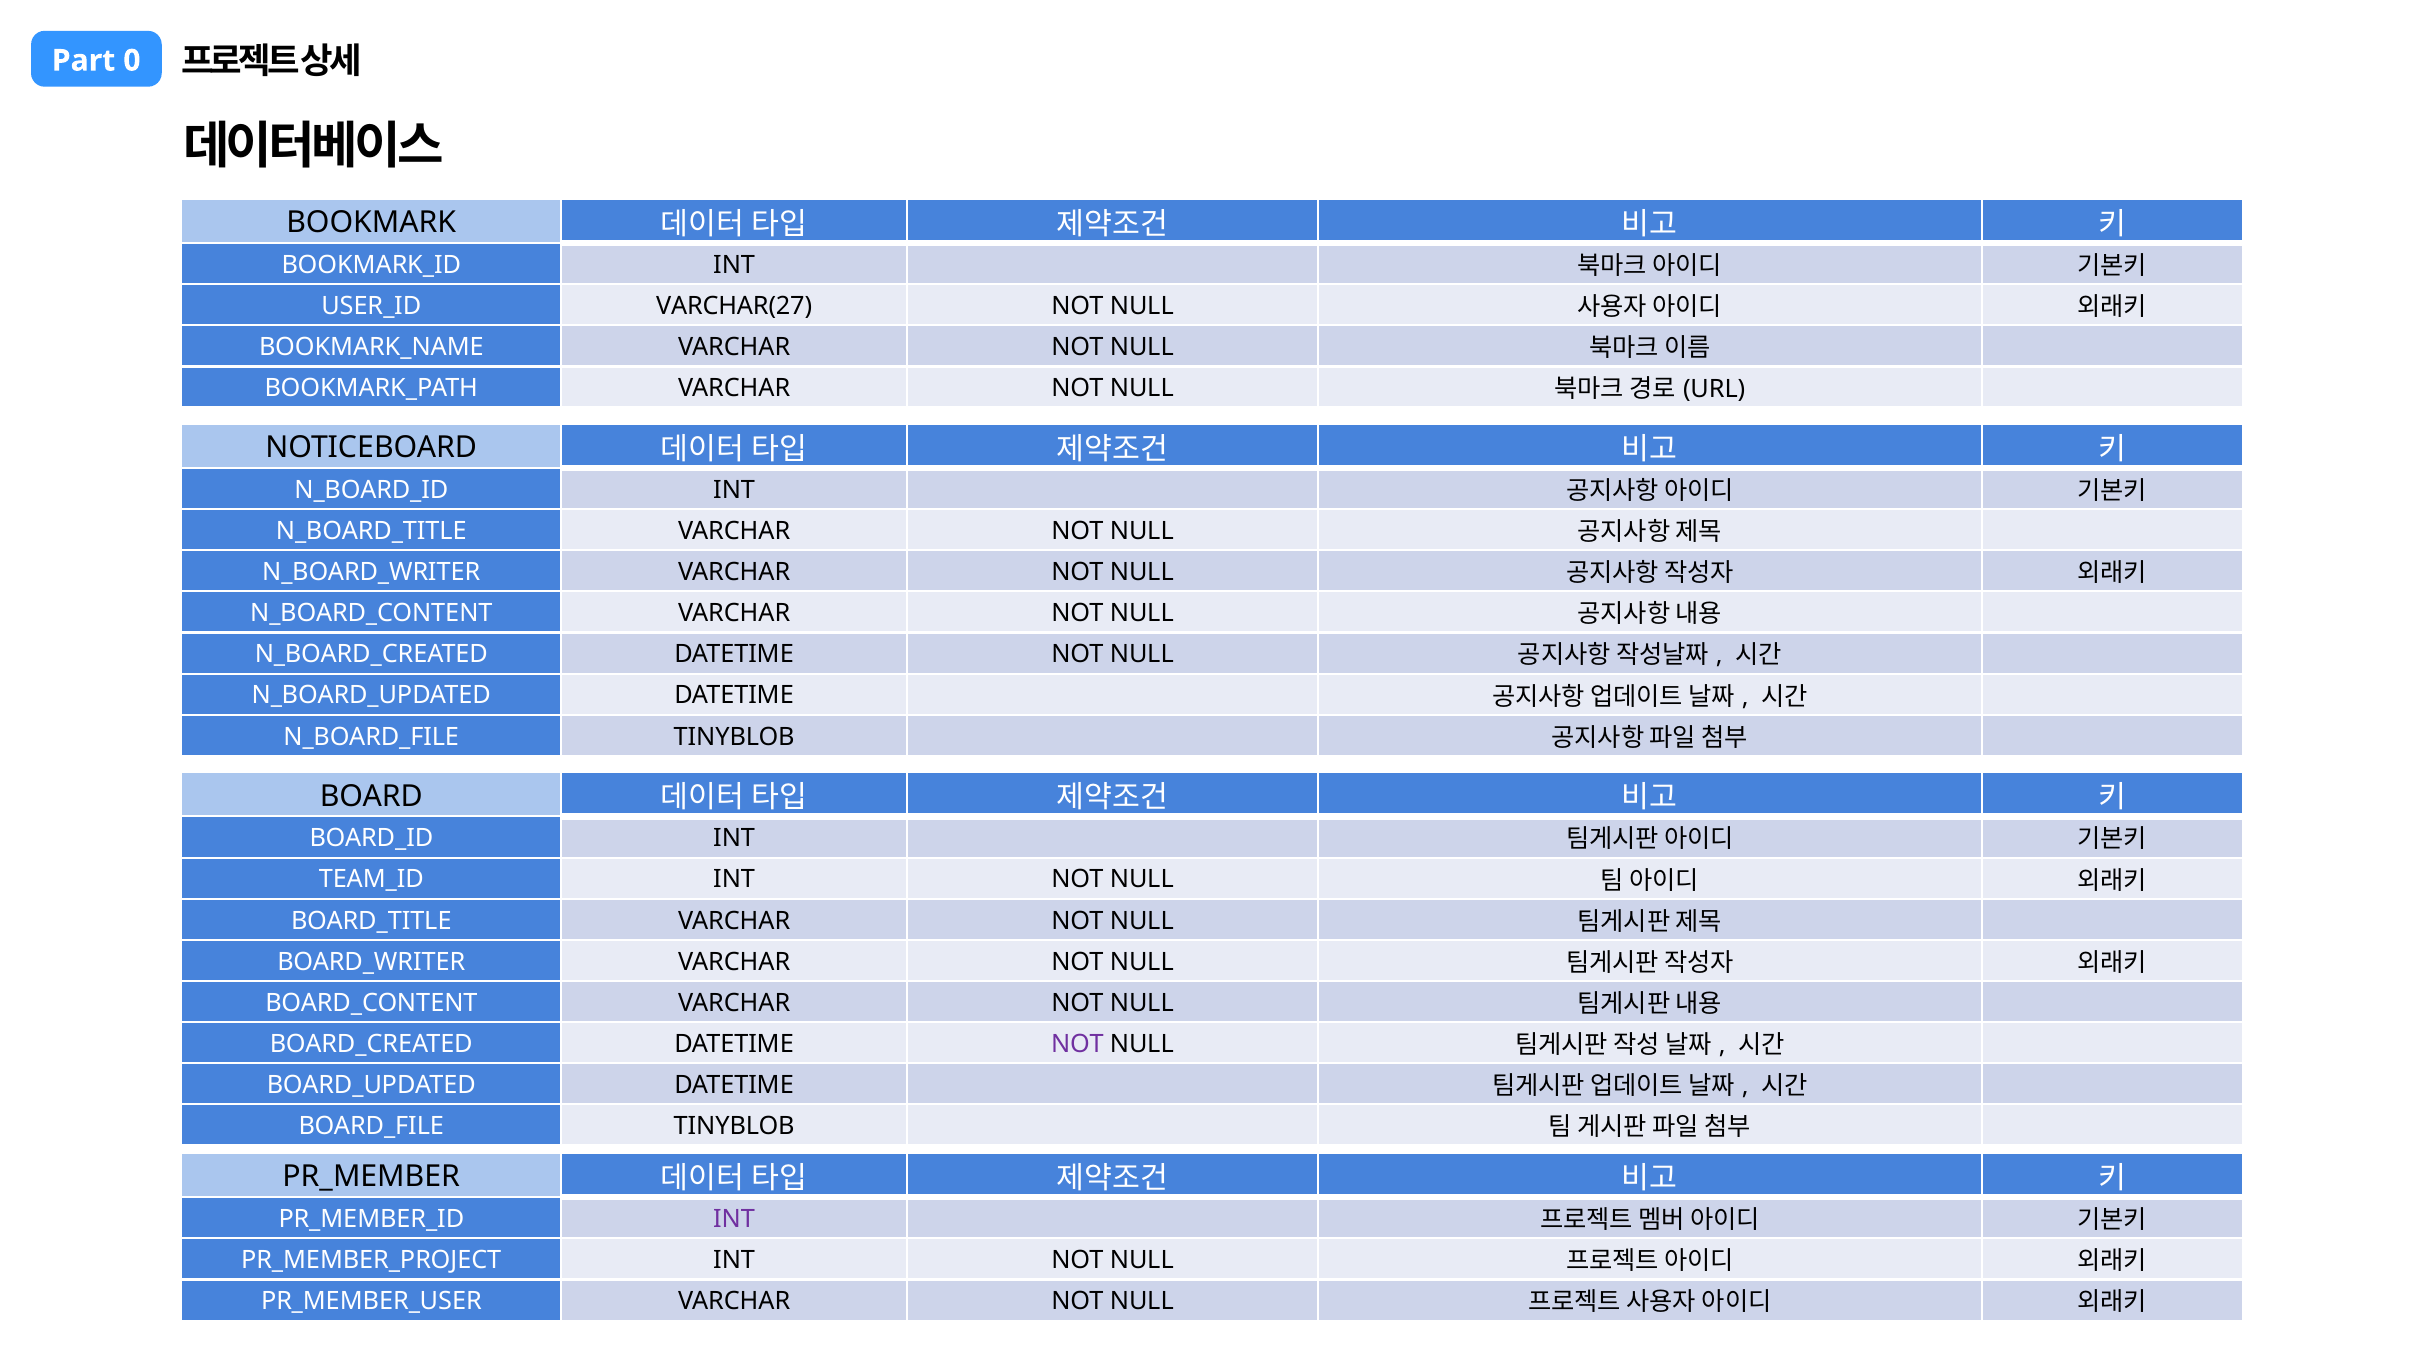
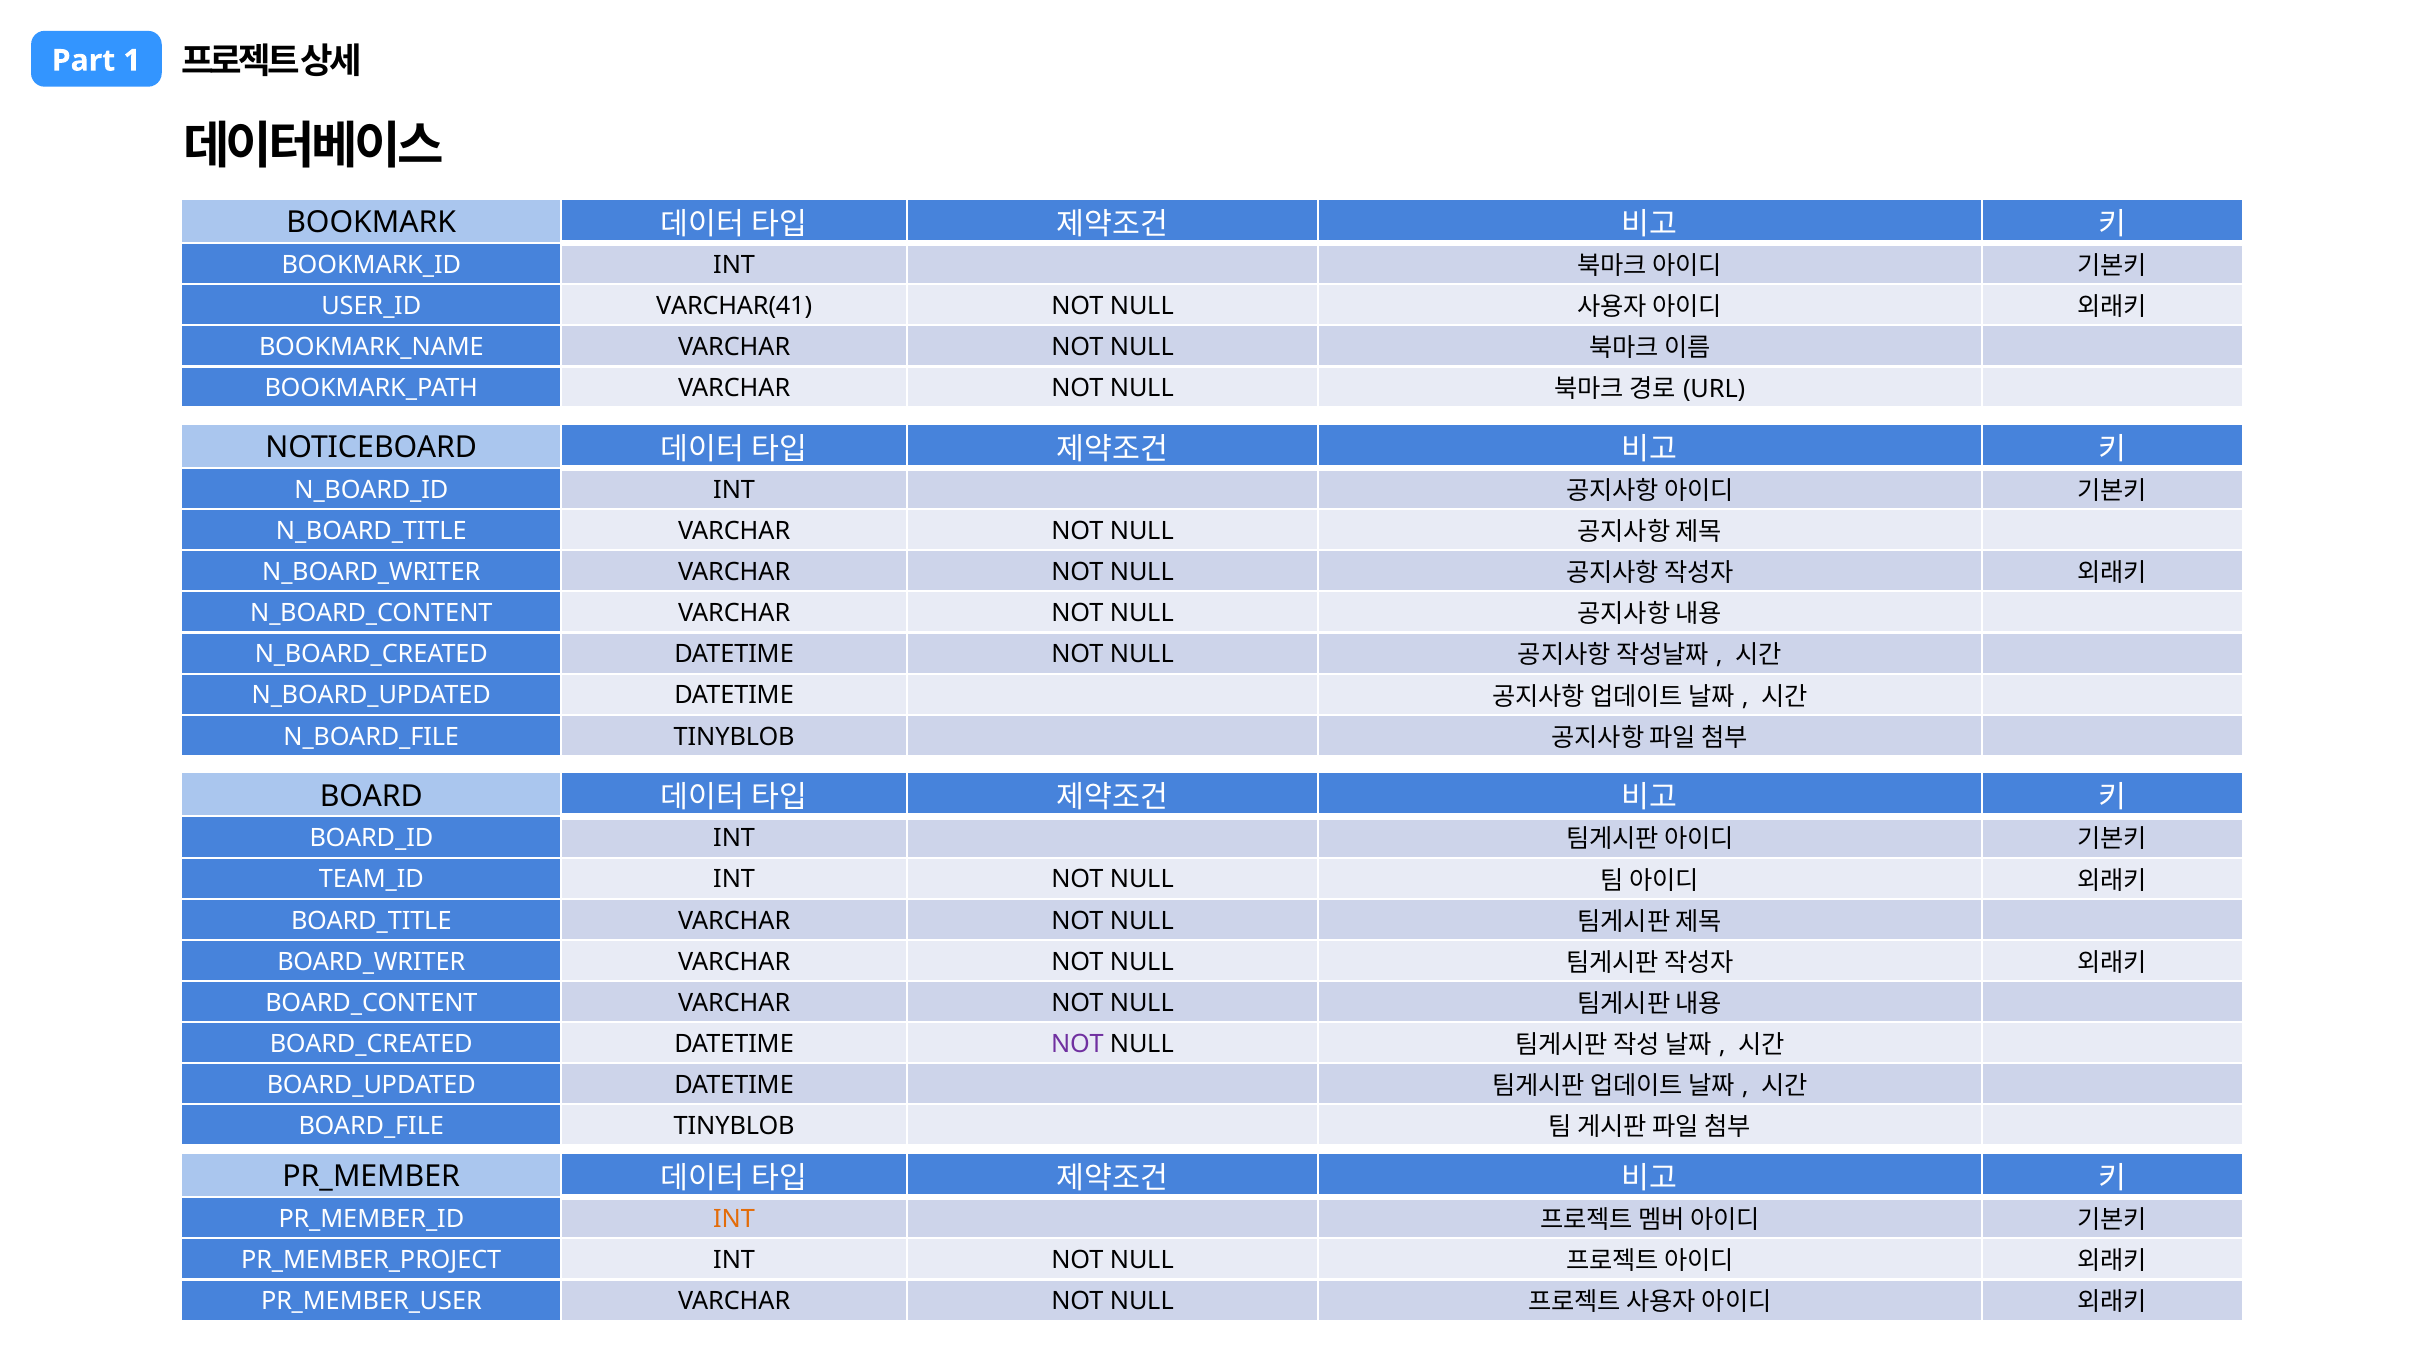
0: 0 -> 1
VARCHAR(27: VARCHAR(27 -> VARCHAR(41
INT at (734, 1219) colour: purple -> orange
